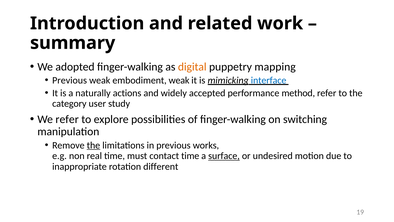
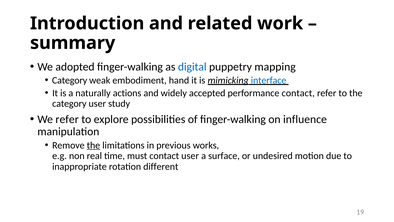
digital colour: orange -> blue
Previous at (70, 80): Previous -> Category
embodiment weak: weak -> hand
performance method: method -> contact
switching: switching -> influence
contact time: time -> user
surface underline: present -> none
